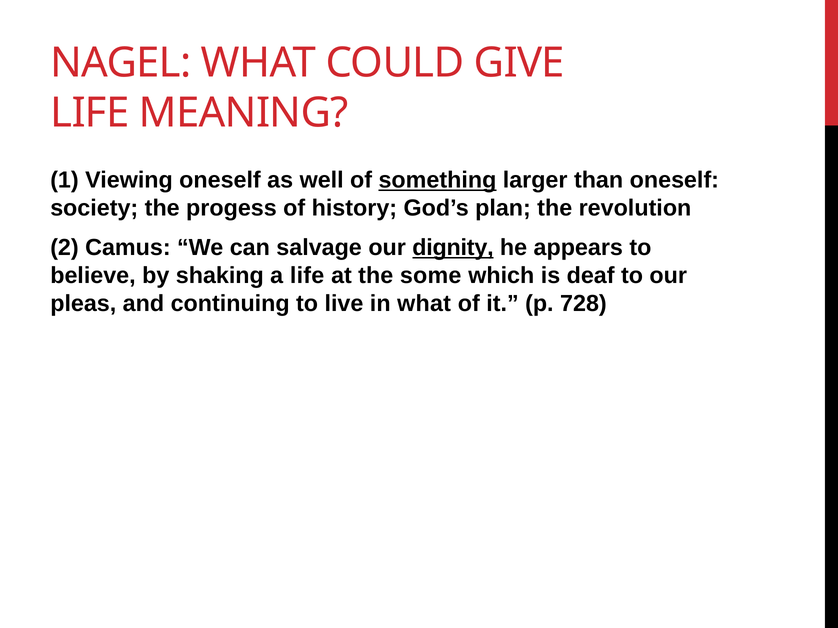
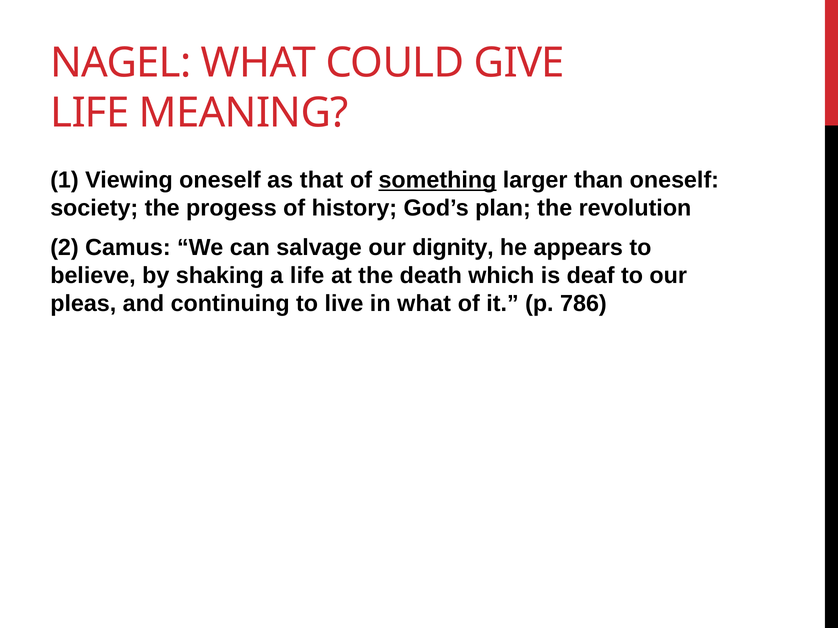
well: well -> that
dignity underline: present -> none
some: some -> death
728: 728 -> 786
